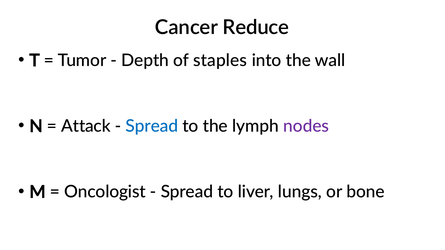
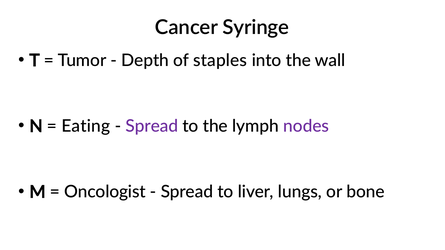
Reduce: Reduce -> Syringe
Attack: Attack -> Eating
Spread at (152, 126) colour: blue -> purple
